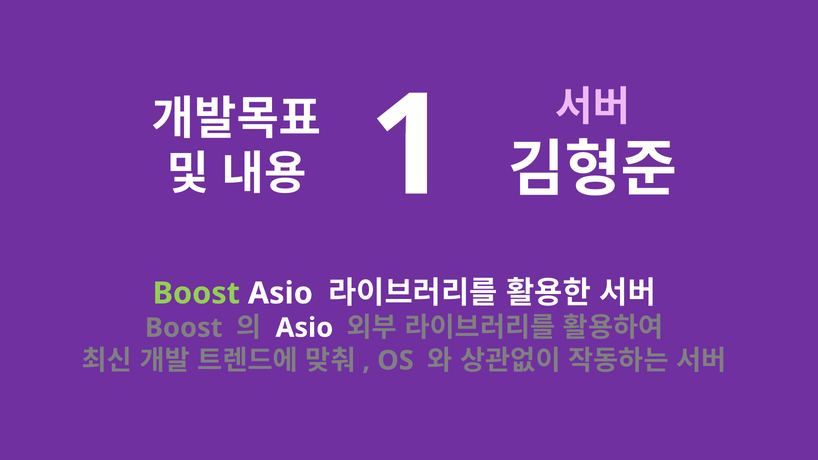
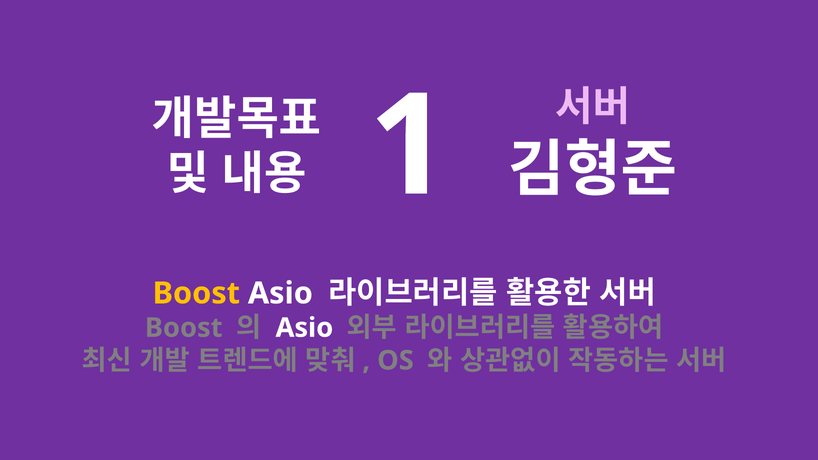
Boost at (196, 293) colour: light green -> yellow
